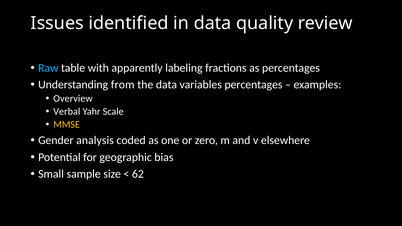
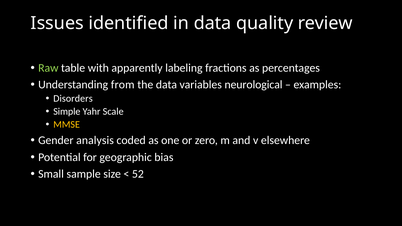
Raw colour: light blue -> light green
variables percentages: percentages -> neurological
Overview: Overview -> Disorders
Verbal: Verbal -> Simple
62: 62 -> 52
